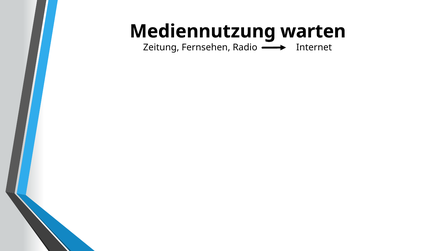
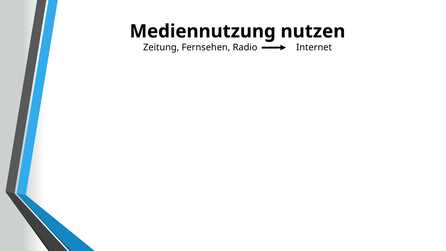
warten: warten -> nutzen
